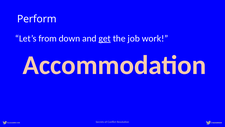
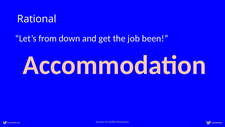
Perform: Perform -> Rational
get underline: present -> none
work: work -> been
